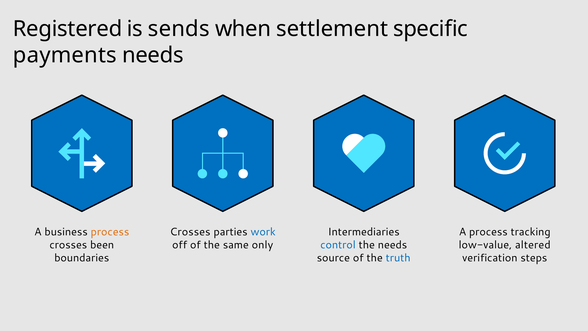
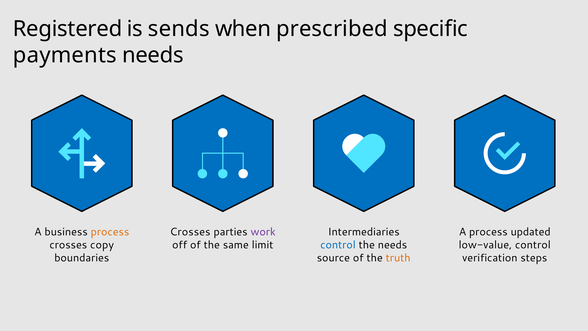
settlement: settlement -> prescribed
work colour: blue -> purple
tracking: tracking -> updated
been: been -> copy
only: only -> limit
low-value altered: altered -> control
truth colour: blue -> orange
